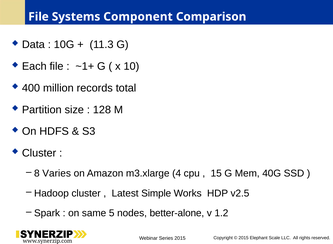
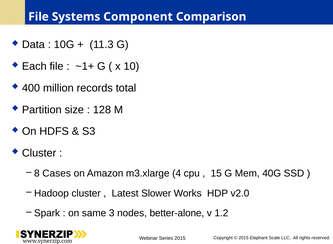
Varies: Varies -> Cases
Simple: Simple -> Slower
v2.5: v2.5 -> v2.0
5: 5 -> 3
